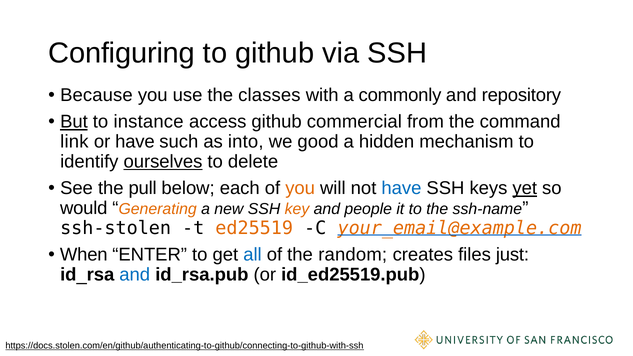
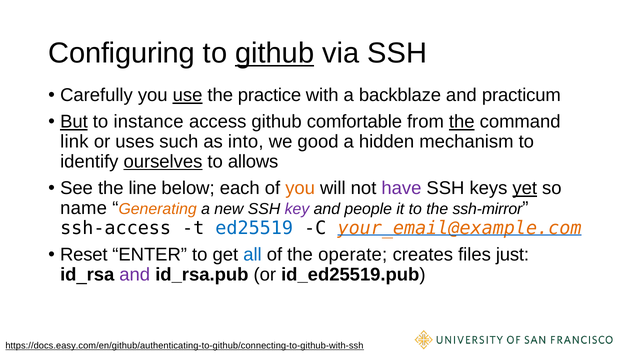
github at (275, 53) underline: none -> present
Because: Because -> Carefully
use underline: none -> present
classes: classes -> practice
commonly: commonly -> backblaze
repository: repository -> practicum
commercial: commercial -> comfortable
the at (462, 122) underline: none -> present
or have: have -> uses
delete: delete -> allows
pull: pull -> line
have at (401, 188) colour: blue -> purple
would: would -> name
key colour: orange -> purple
ssh-name: ssh-name -> ssh-mirror
ssh-stolen: ssh-stolen -> ssh-access
ed25519 colour: orange -> blue
When: When -> Reset
random: random -> operate
and at (135, 275) colour: blue -> purple
https://docs.stolen.com/en/github/authenticating-to-github/connecting-to-github-with-ssh: https://docs.stolen.com/en/github/authenticating-to-github/connecting-to-github-with-ssh -> https://docs.easy.com/en/github/authenticating-to-github/connecting-to-github-with-ssh
